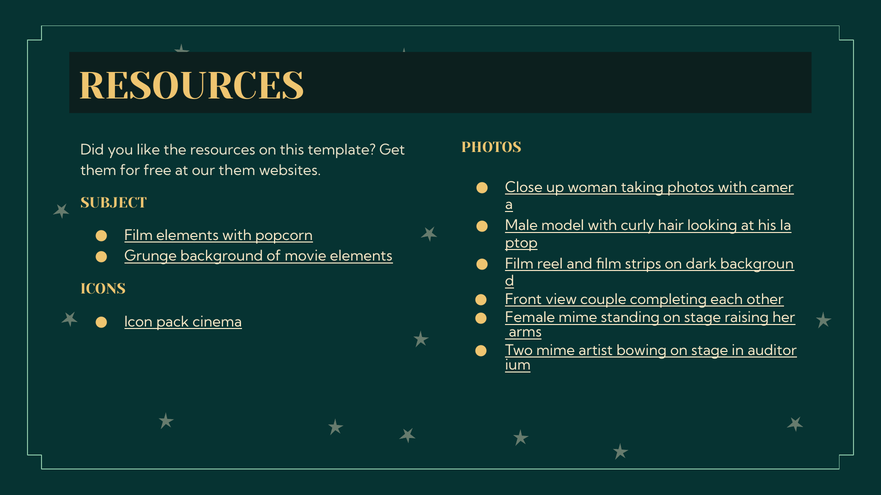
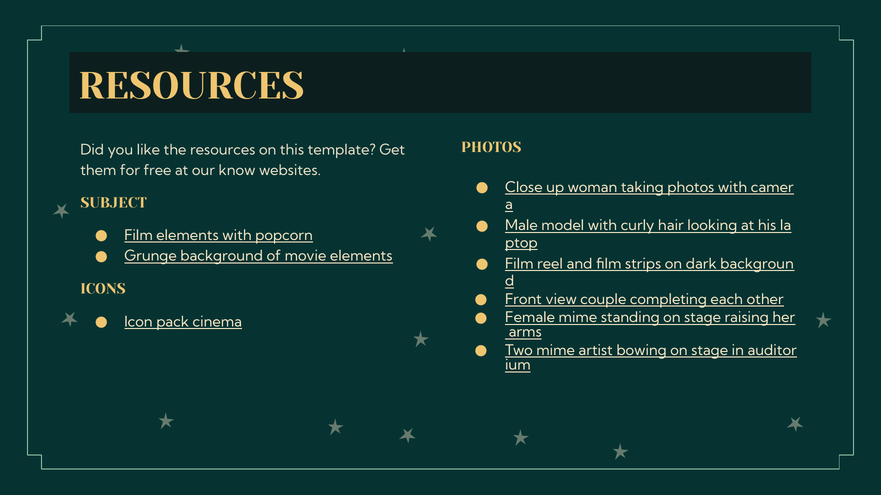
our them: them -> know
